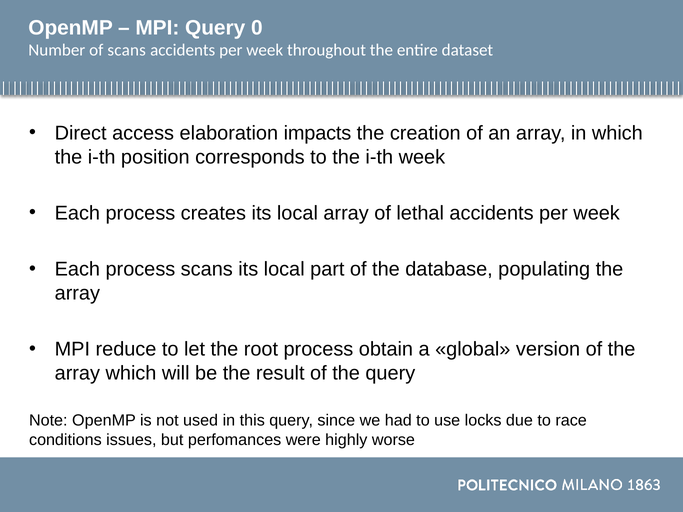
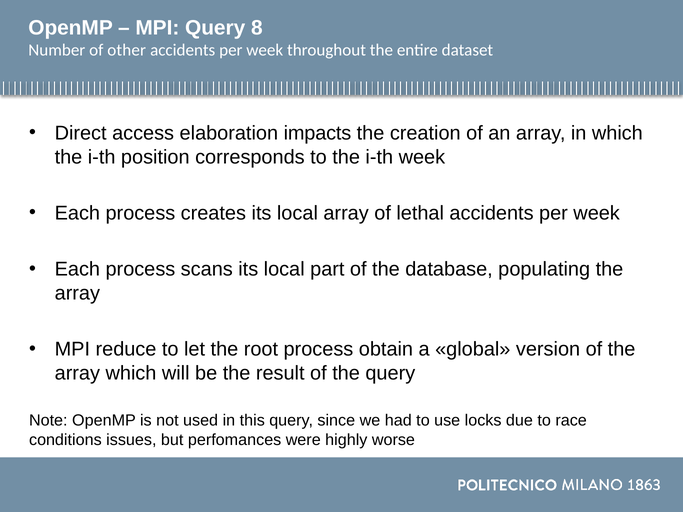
0: 0 -> 8
of scans: scans -> other
